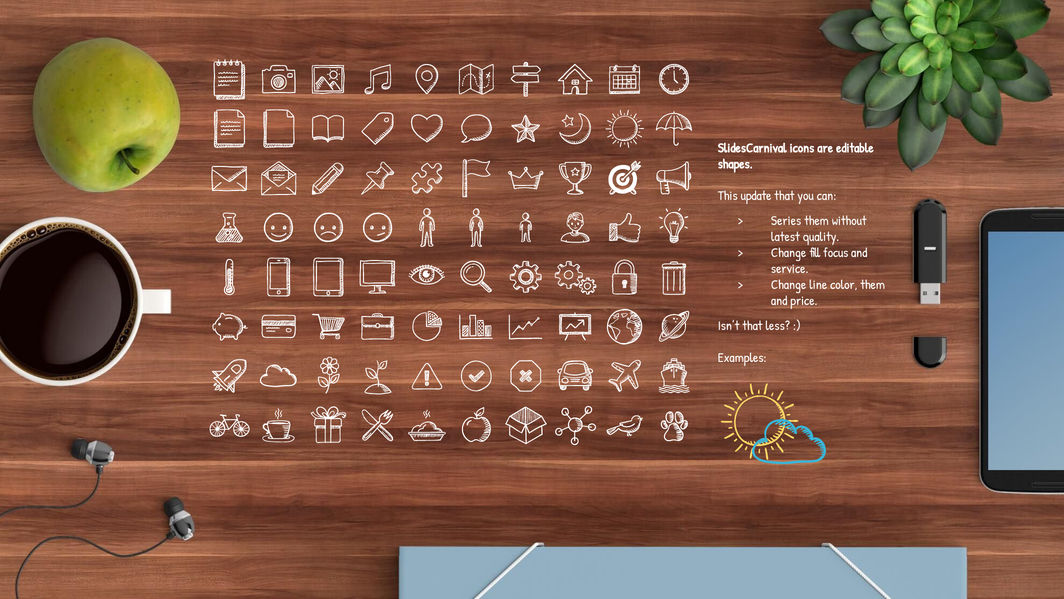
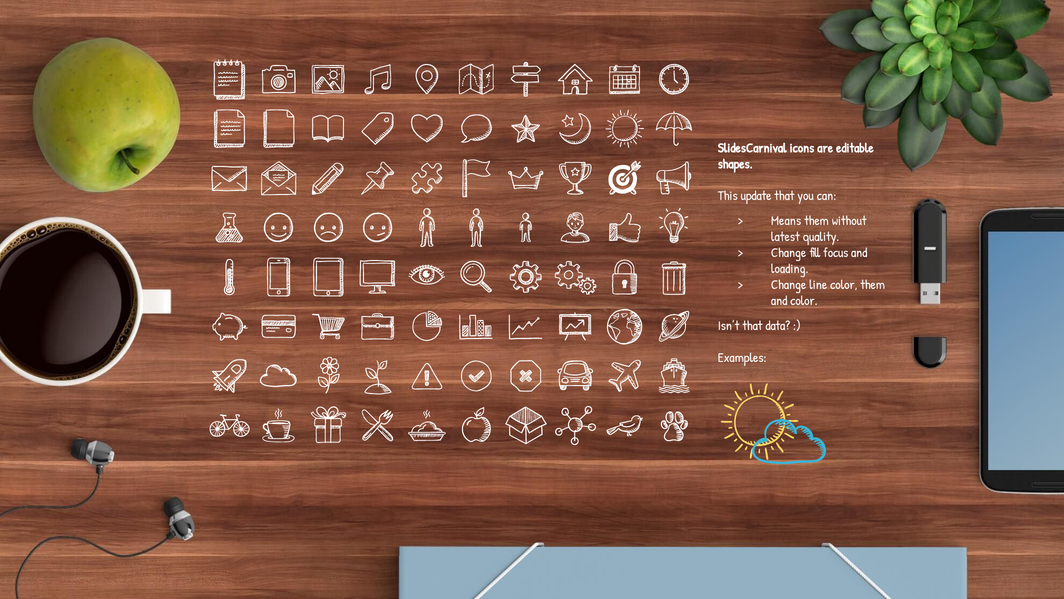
Series: Series -> Means
service: service -> loading
and price: price -> color
less: less -> data
